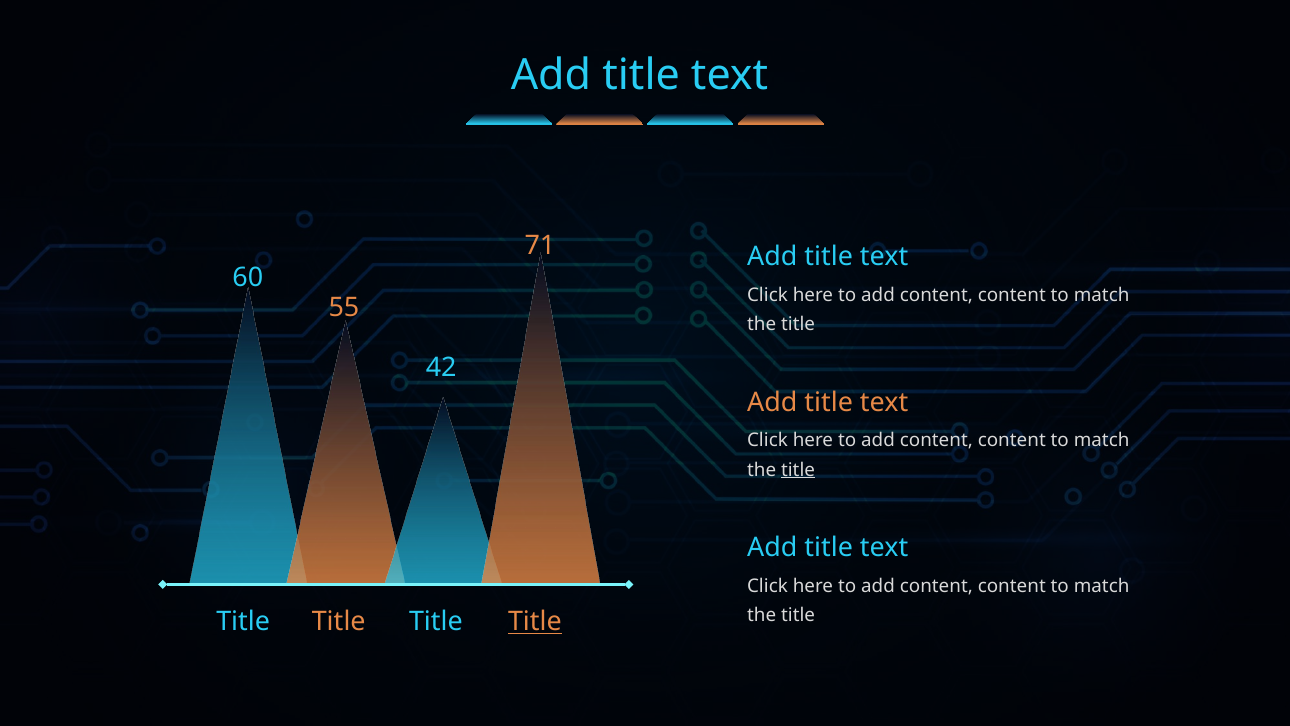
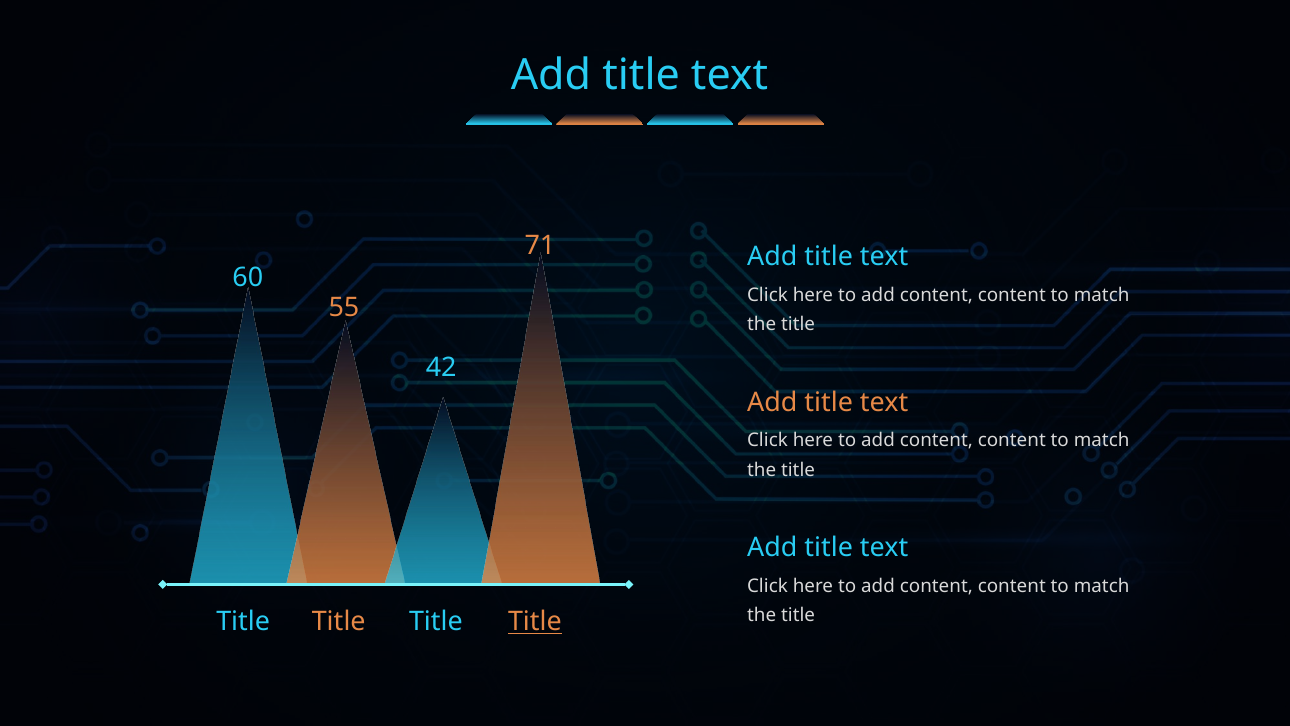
title at (798, 470) underline: present -> none
